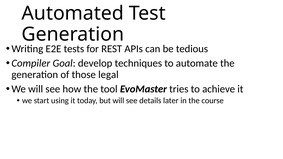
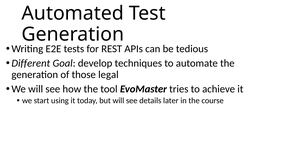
Compiler: Compiler -> Different
